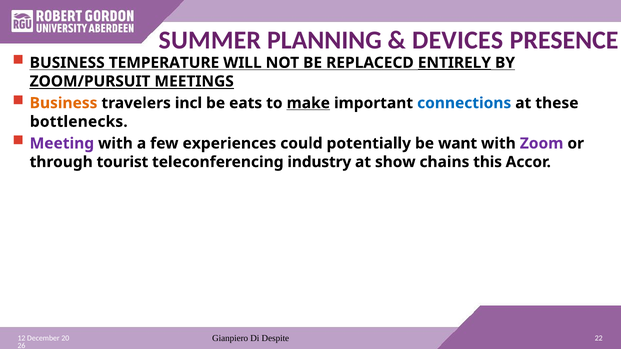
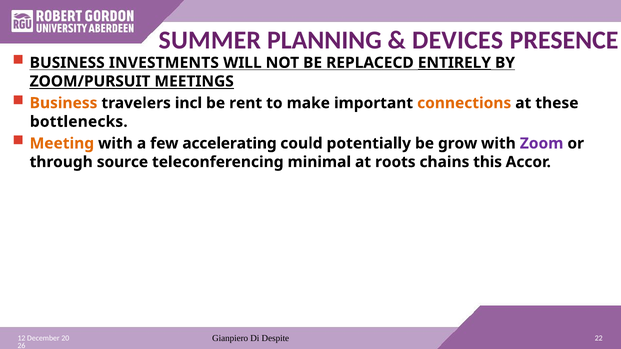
TEMPERATURE: TEMPERATURE -> INVESTMENTS
eats: eats -> rent
make underline: present -> none
connections colour: blue -> orange
Meeting colour: purple -> orange
experiences: experiences -> accelerating
want: want -> grow
tourist: tourist -> source
industry: industry -> minimal
show: show -> roots
